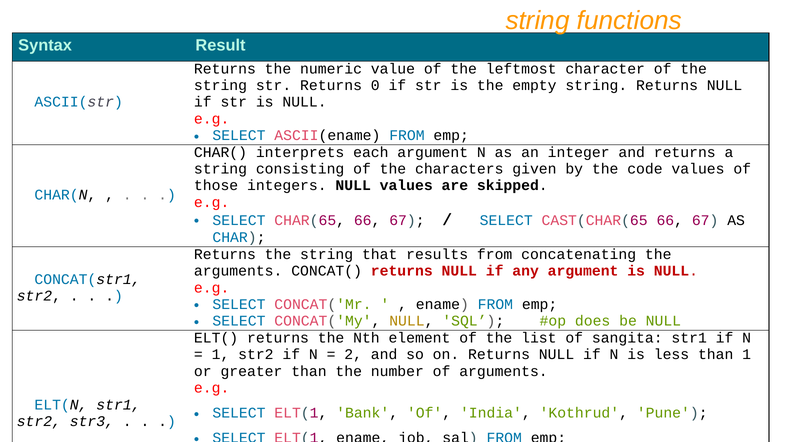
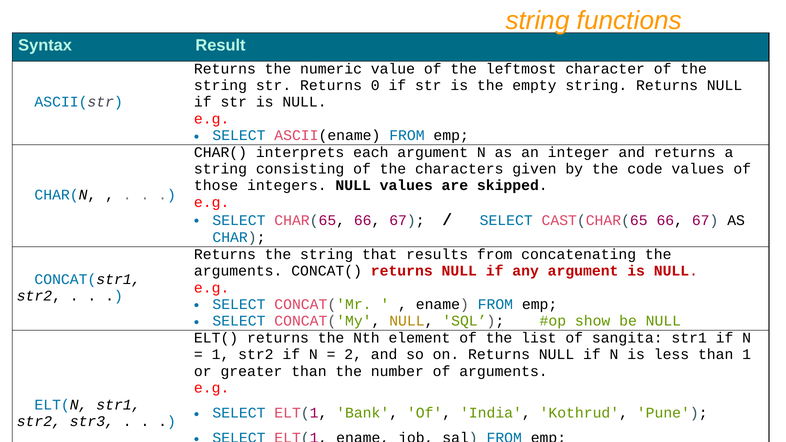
does: does -> show
